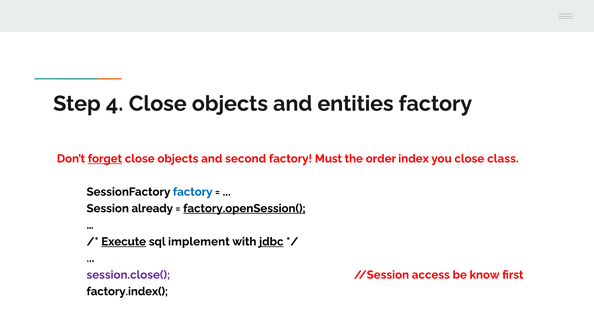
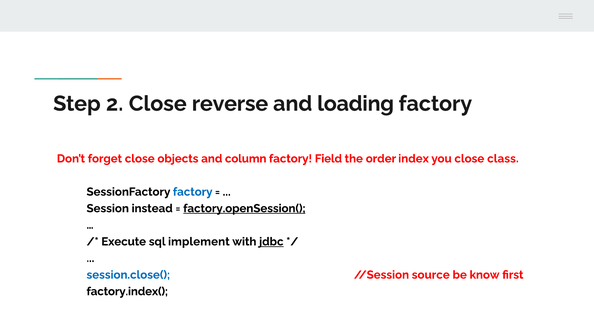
4: 4 -> 2
objects at (230, 104): objects -> reverse
entities: entities -> loading
forget underline: present -> none
second: second -> column
Must: Must -> Field
already: already -> instead
Execute underline: present -> none
session.close( colour: purple -> blue
access: access -> source
